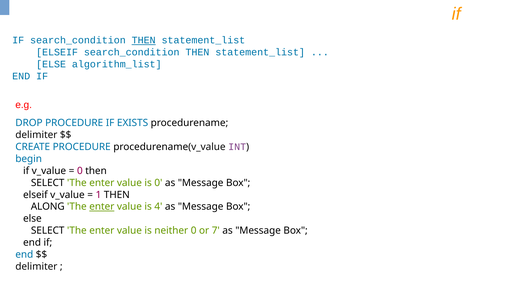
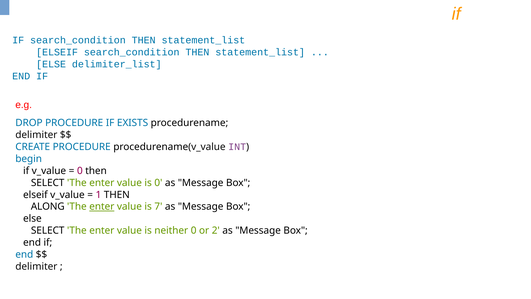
THEN at (144, 40) underline: present -> none
algorithm_list: algorithm_list -> delimiter_list
4: 4 -> 7
7: 7 -> 2
